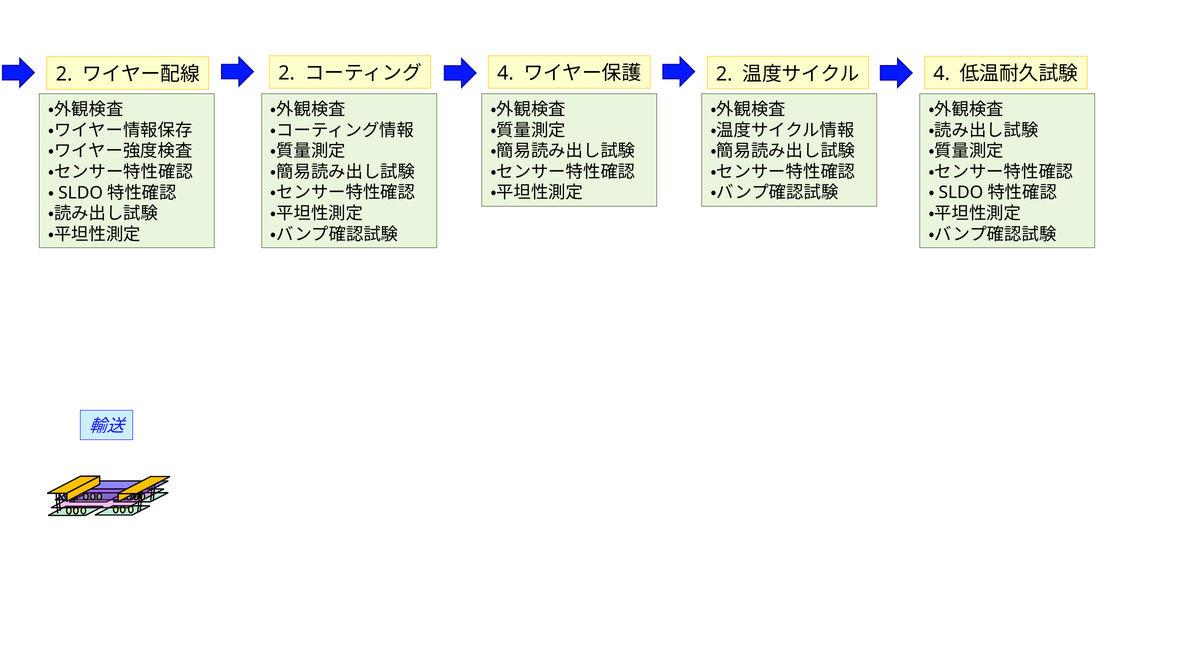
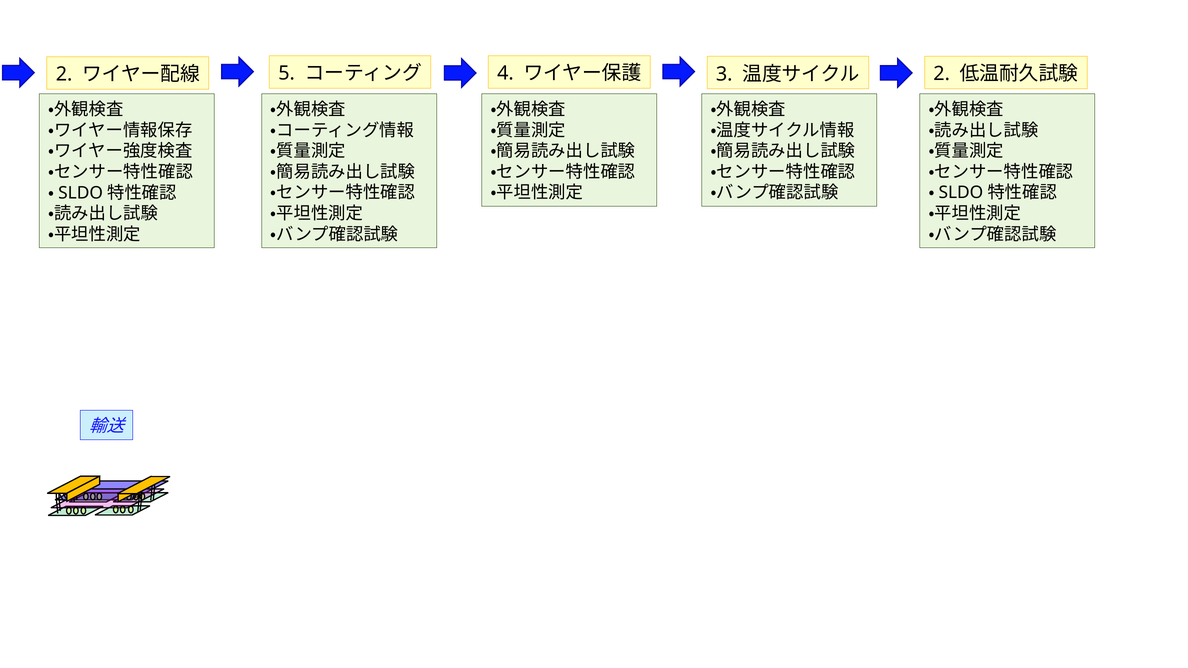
2 at (287, 73): 2 -> 5
2 at (724, 74): 2 -> 3
4 at (942, 74): 4 -> 2
